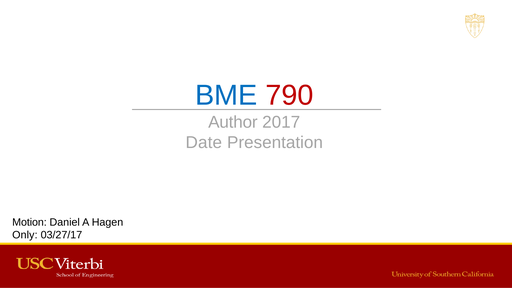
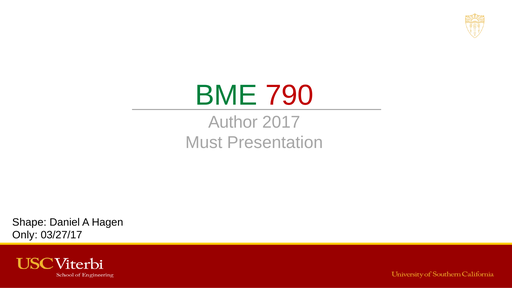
BME colour: blue -> green
Date: Date -> Must
Motion: Motion -> Shape
